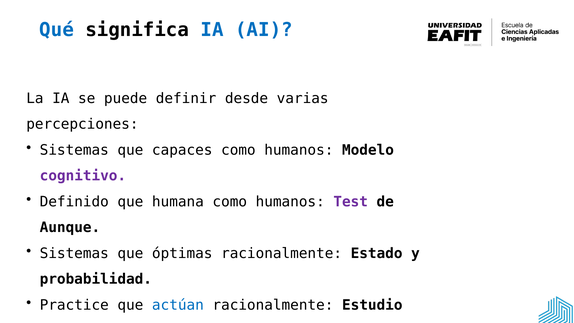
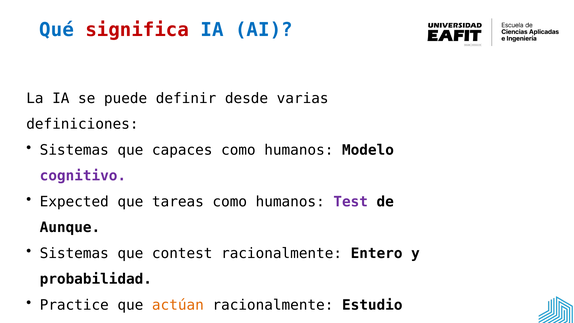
significa colour: black -> red
percepciones: percepciones -> definiciones
Definido: Definido -> Expected
humana: humana -> tareas
óptimas: óptimas -> contest
Estado: Estado -> Entero
actúan colour: blue -> orange
